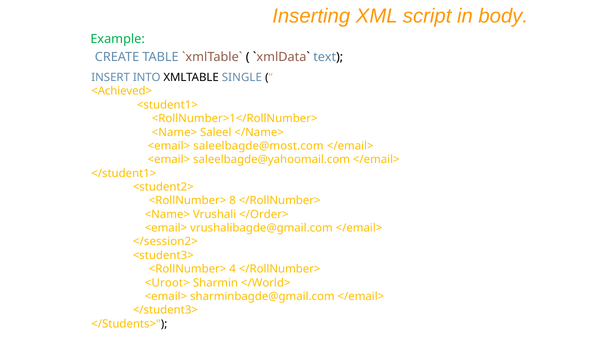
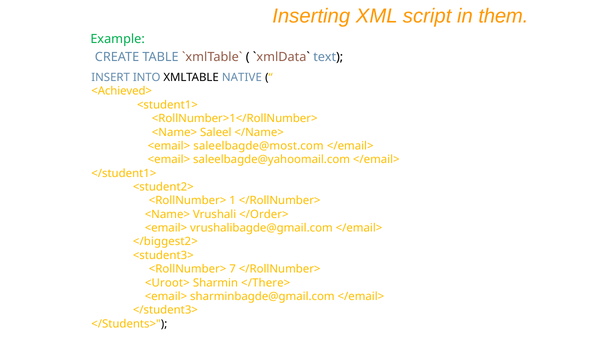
body: body -> them
SINGLE: SINGLE -> NATIVE
8: 8 -> 1
</session2>: </session2> -> </biggest2>
4: 4 -> 7
</World>: </World> -> </There>
